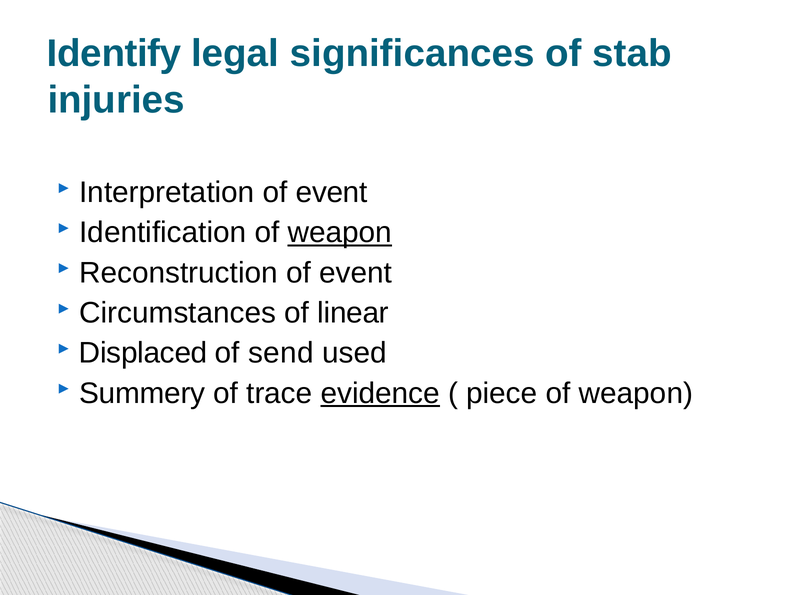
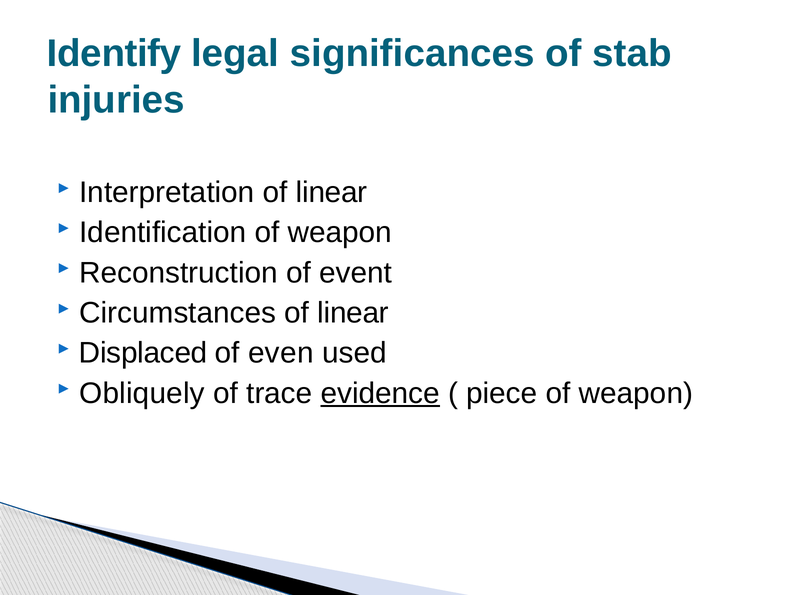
Interpretation of event: event -> linear
weapon at (340, 233) underline: present -> none
send: send -> even
Summery: Summery -> Obliquely
